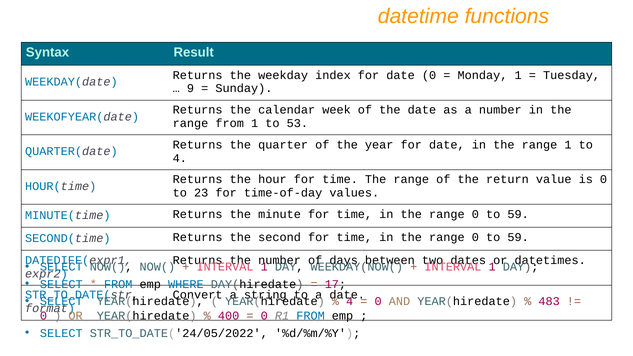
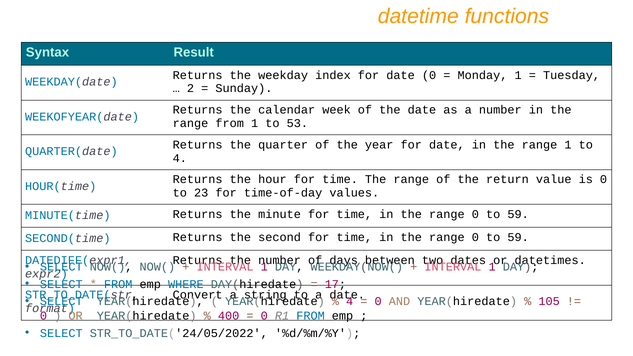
9: 9 -> 2
483: 483 -> 105
